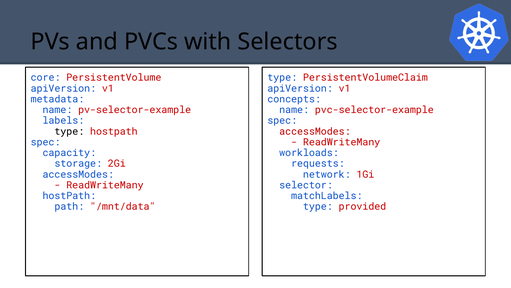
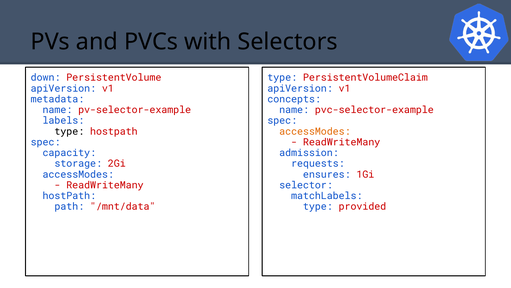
core: core -> down
accessModes at (315, 131) colour: red -> orange
workloads: workloads -> admission
network: network -> ensures
